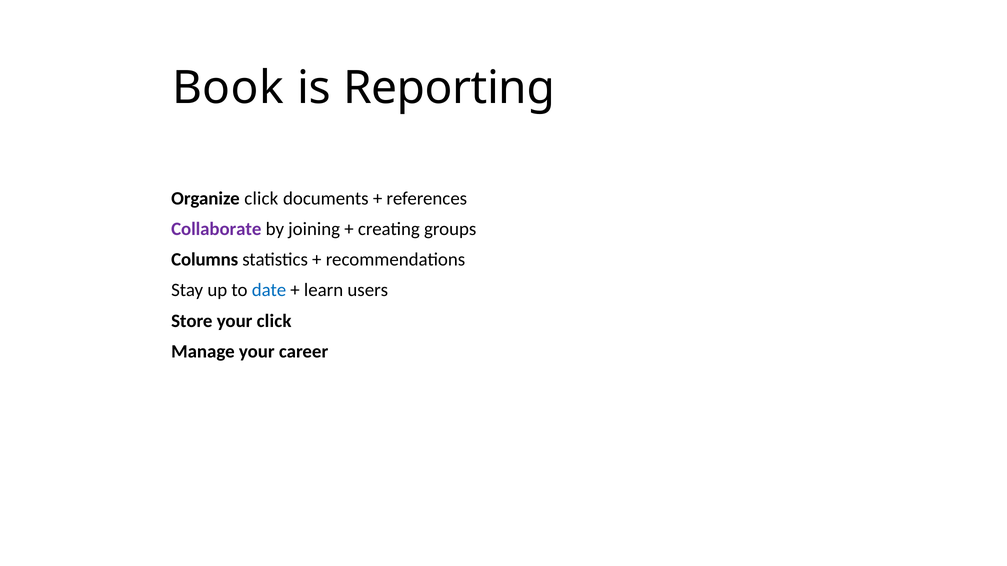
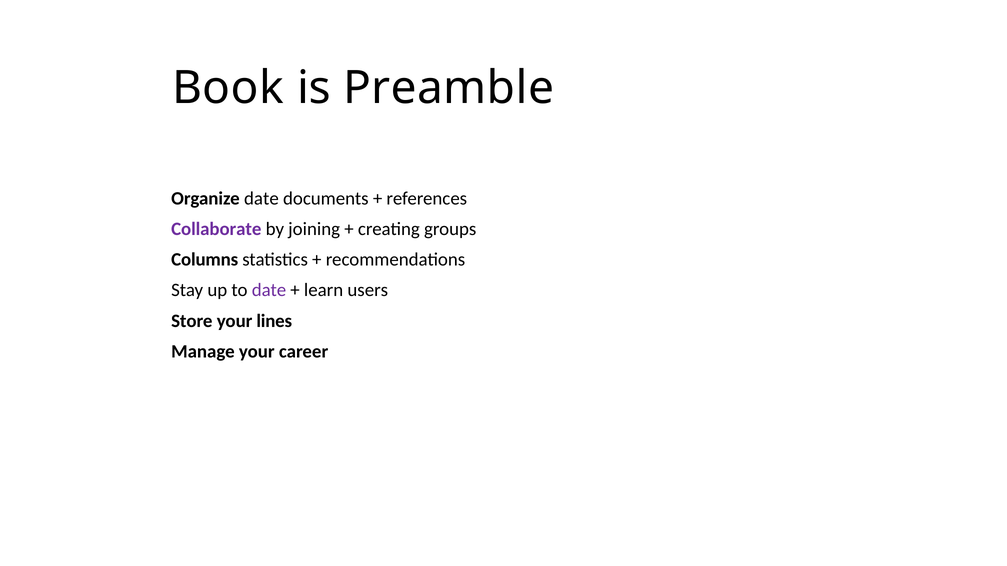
Reporting: Reporting -> Preamble
Organize click: click -> date
date at (269, 290) colour: blue -> purple
your click: click -> lines
